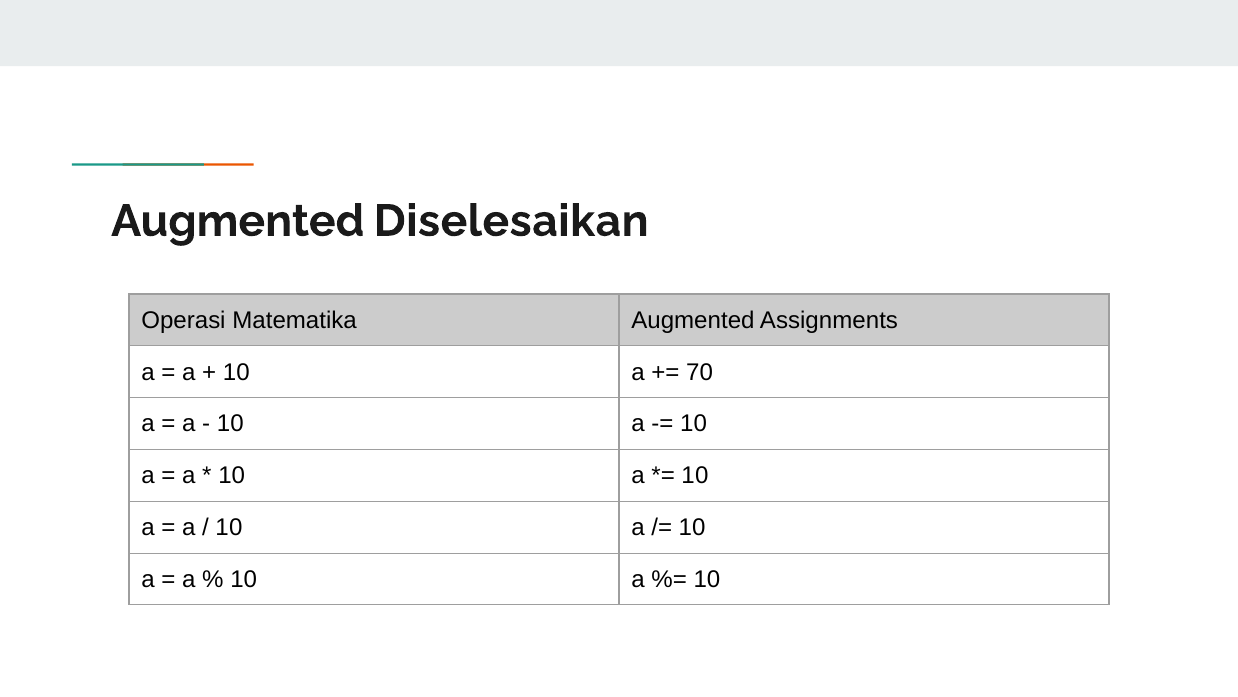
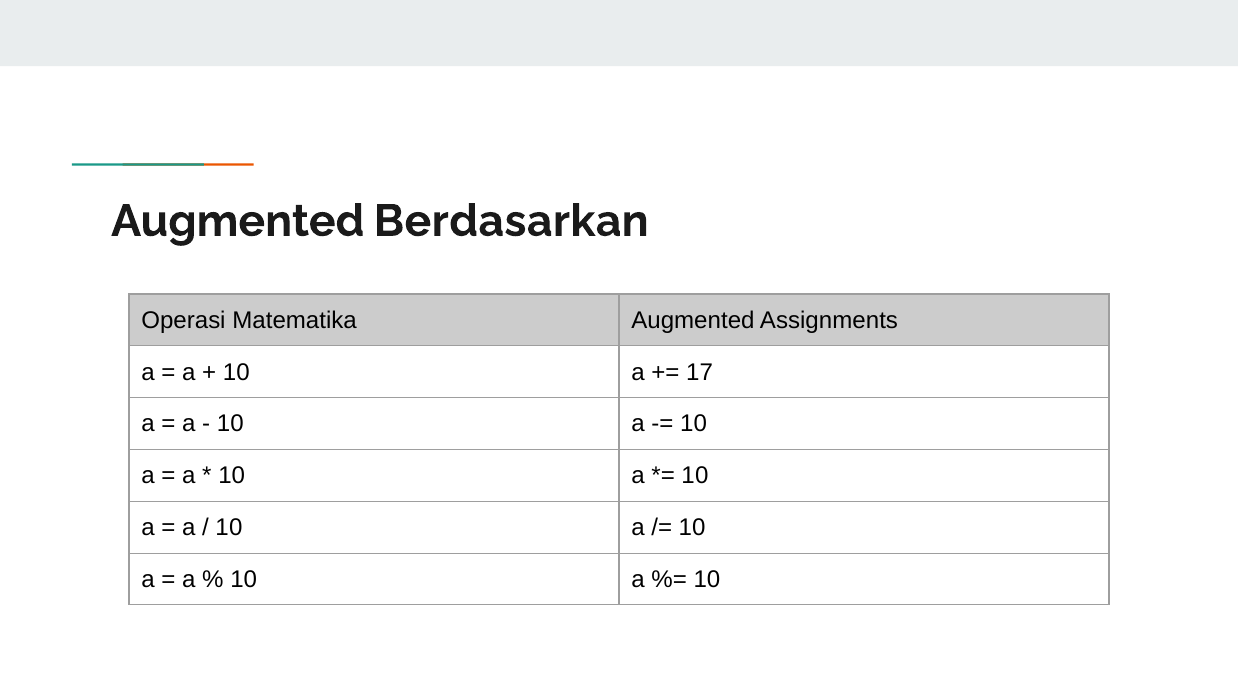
Diselesaikan: Diselesaikan -> Berdasarkan
70: 70 -> 17
